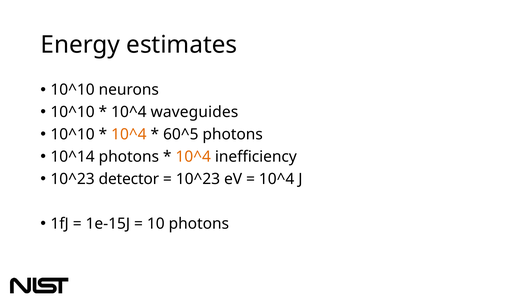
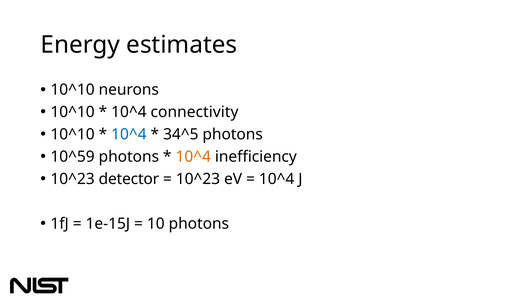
waveguides: waveguides -> connectivity
10^4 at (129, 134) colour: orange -> blue
60^5: 60^5 -> 34^5
10^14: 10^14 -> 10^59
